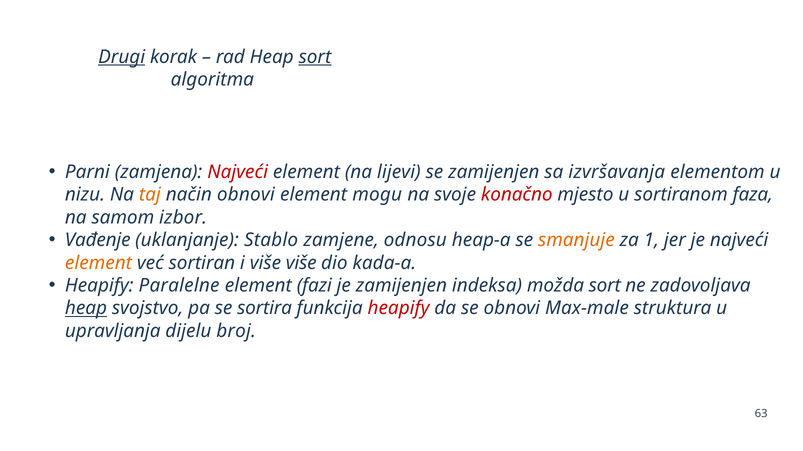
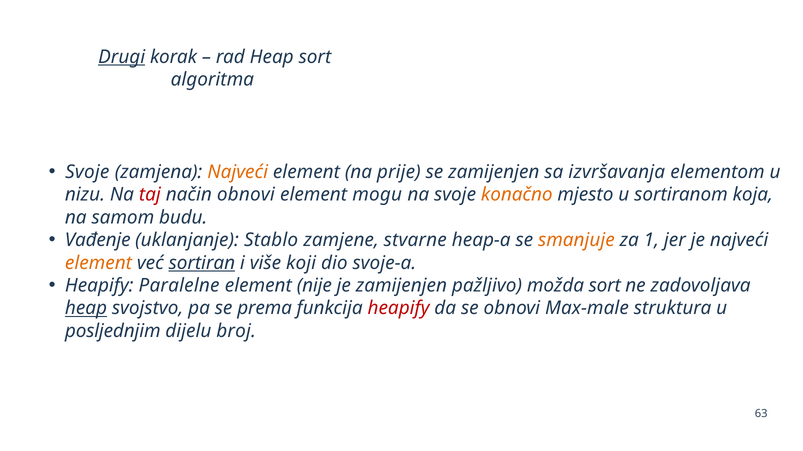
sort at (315, 57) underline: present -> none
Parni at (87, 172): Parni -> Svoje
Najveći at (238, 172) colour: red -> orange
lijevi: lijevi -> prije
taj colour: orange -> red
konačno colour: red -> orange
faza: faza -> koja
izbor: izbor -> budu
odnosu: odnosu -> stvarne
sortiran underline: none -> present
više više: više -> koji
kada-a: kada-a -> svoje-a
fazi: fazi -> nije
indeksa: indeksa -> pažljivo
sortira: sortira -> prema
upravljanja: upravljanja -> posljednjim
